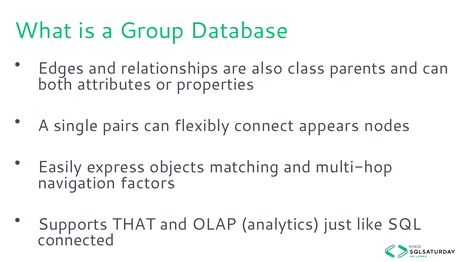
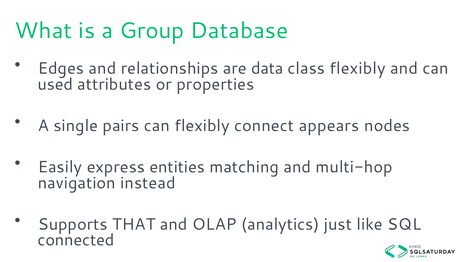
also: also -> data
class parents: parents -> flexibly
both: both -> used
objects: objects -> entities
factors: factors -> instead
